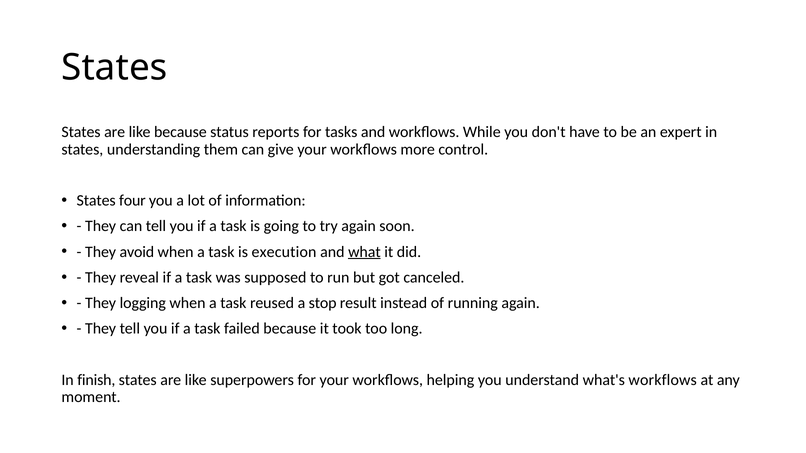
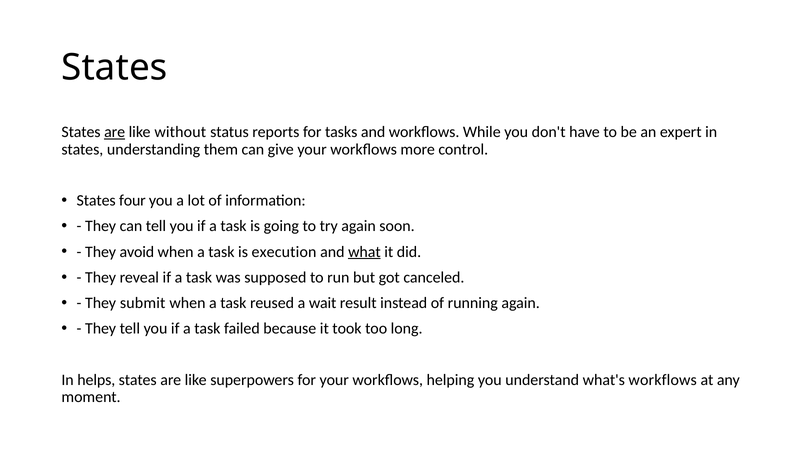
are at (115, 132) underline: none -> present
like because: because -> without
logging: logging -> submit
stop: stop -> wait
finish: finish -> helps
